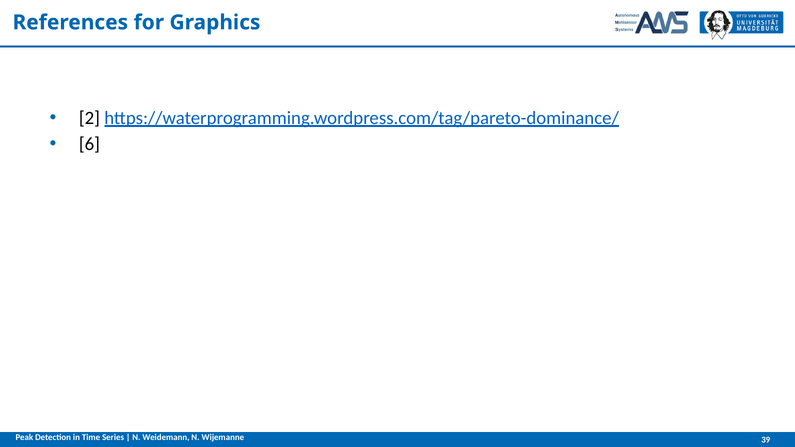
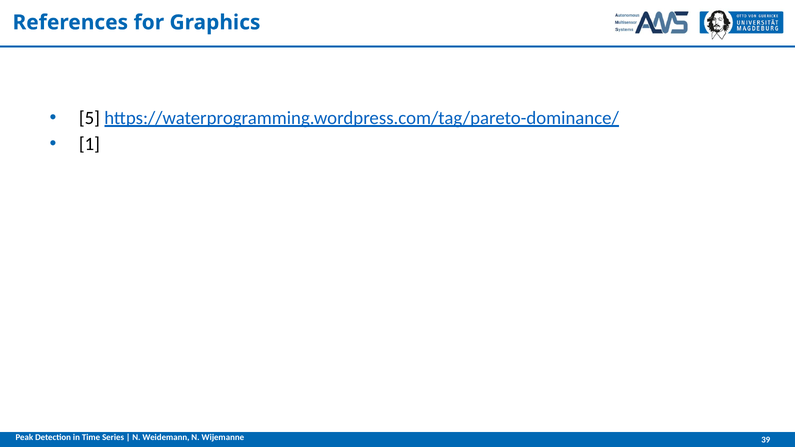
2: 2 -> 5
6: 6 -> 1
